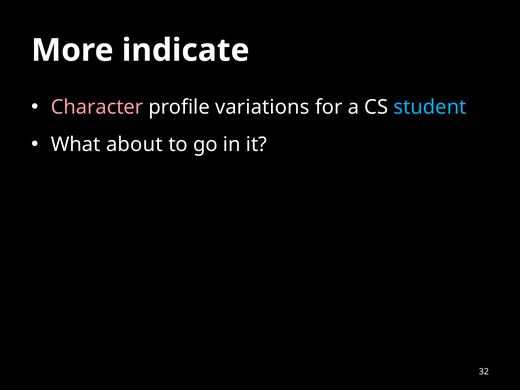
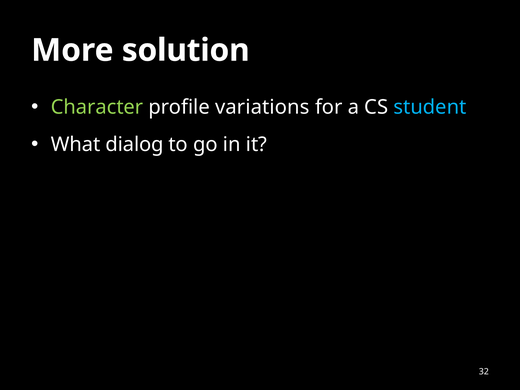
indicate: indicate -> solution
Character colour: pink -> light green
about: about -> dialog
